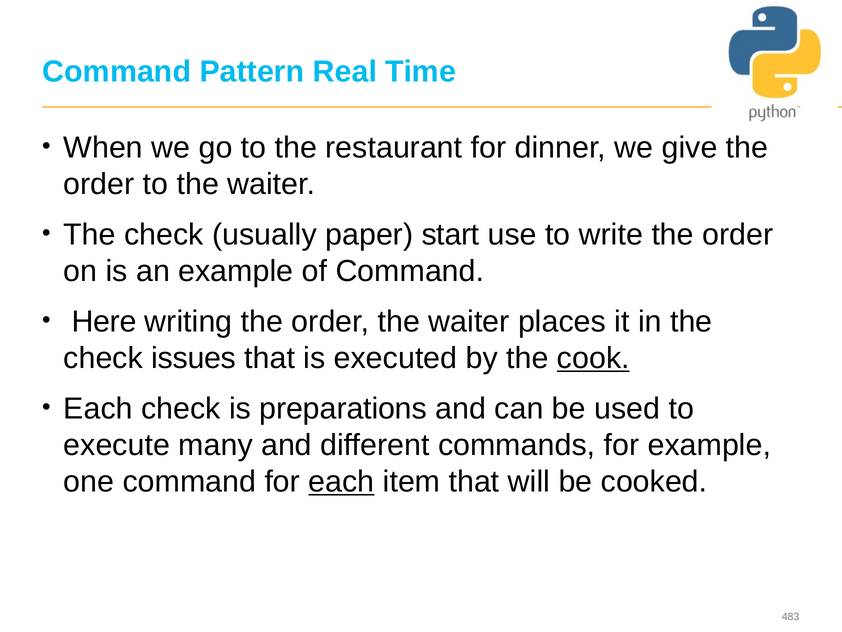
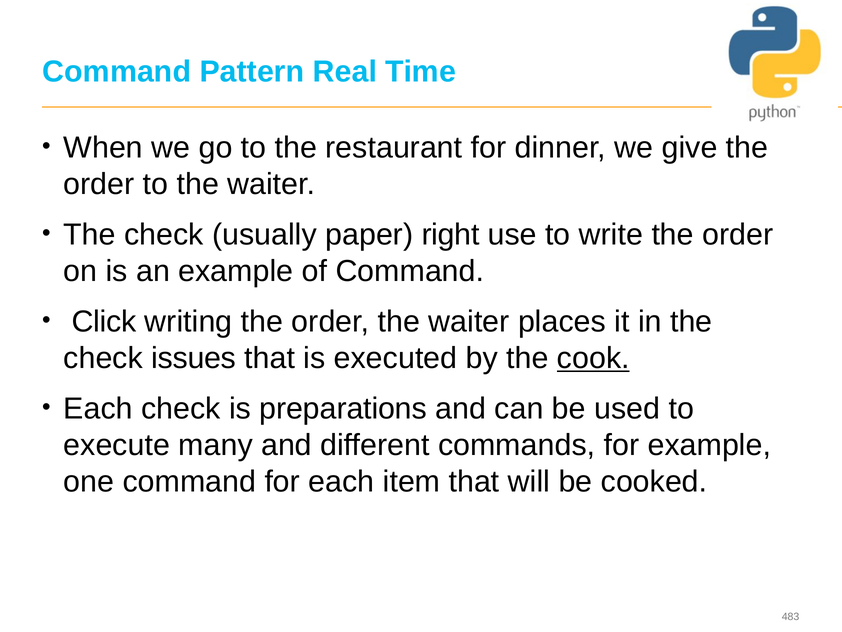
start: start -> right
Here: Here -> Click
each at (341, 481) underline: present -> none
